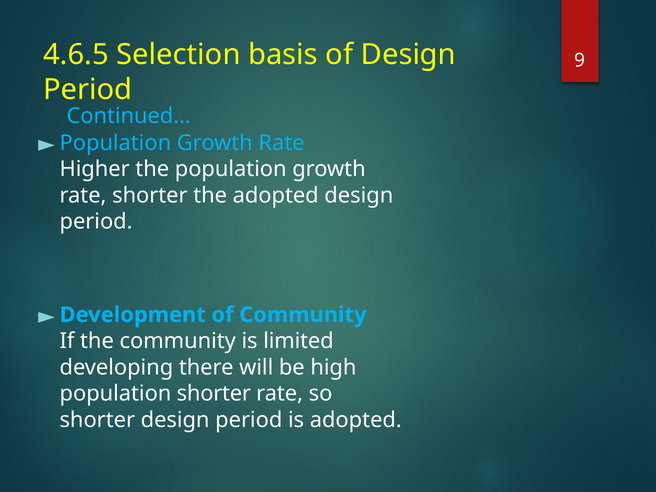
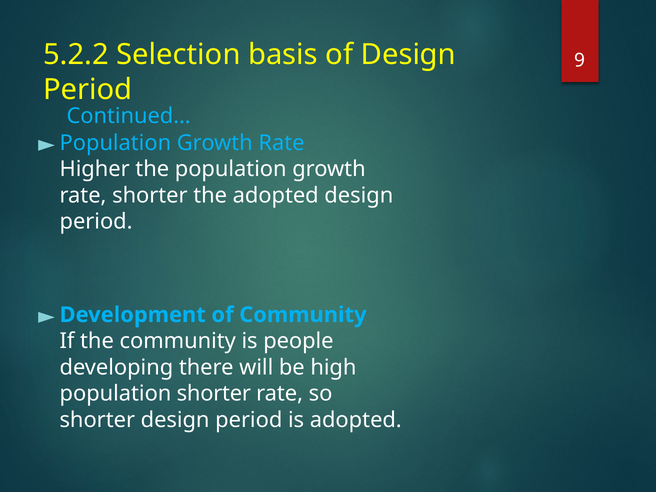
4.6.5: 4.6.5 -> 5.2.2
limited: limited -> people
